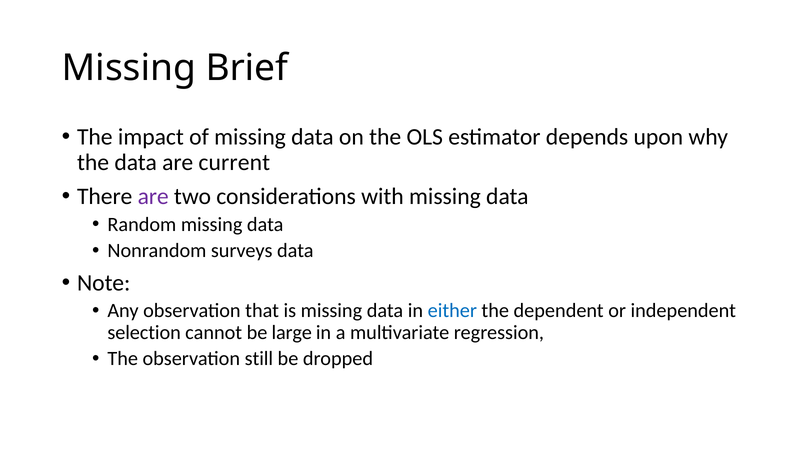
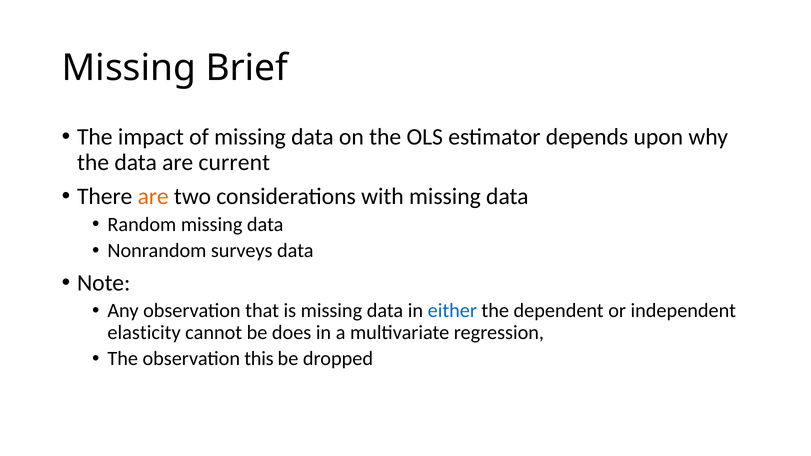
are at (153, 197) colour: purple -> orange
selection: selection -> elasticity
large: large -> does
still: still -> this
